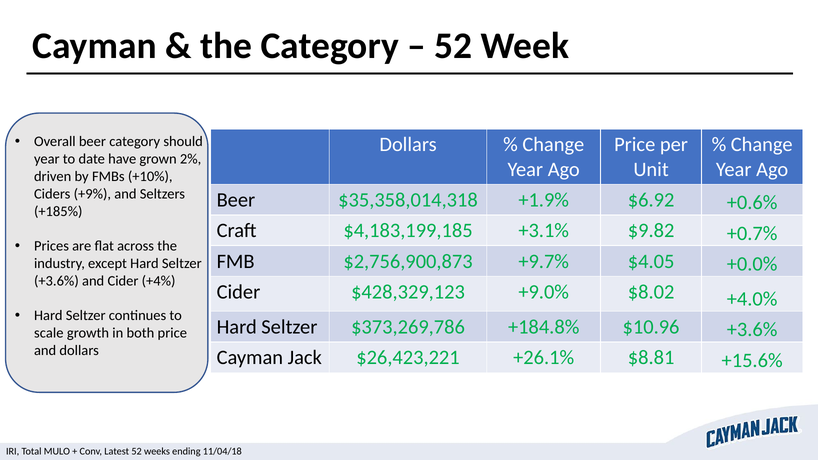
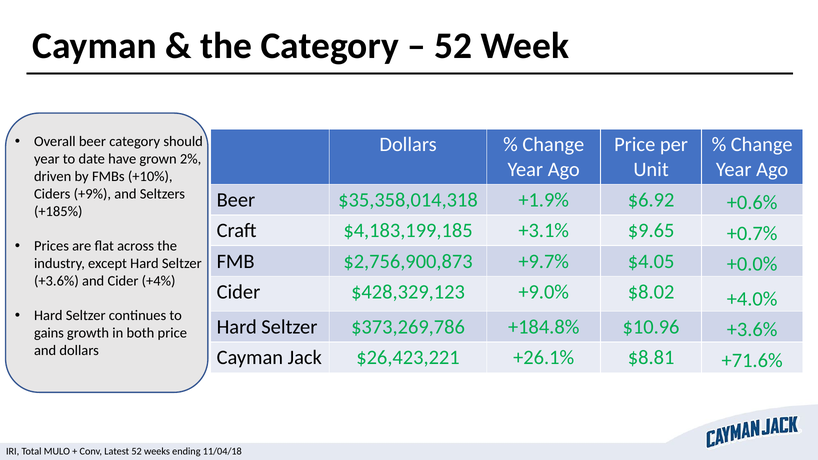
$9.82: $9.82 -> $9.65
scale: scale -> gains
+15.6%: +15.6% -> +71.6%
